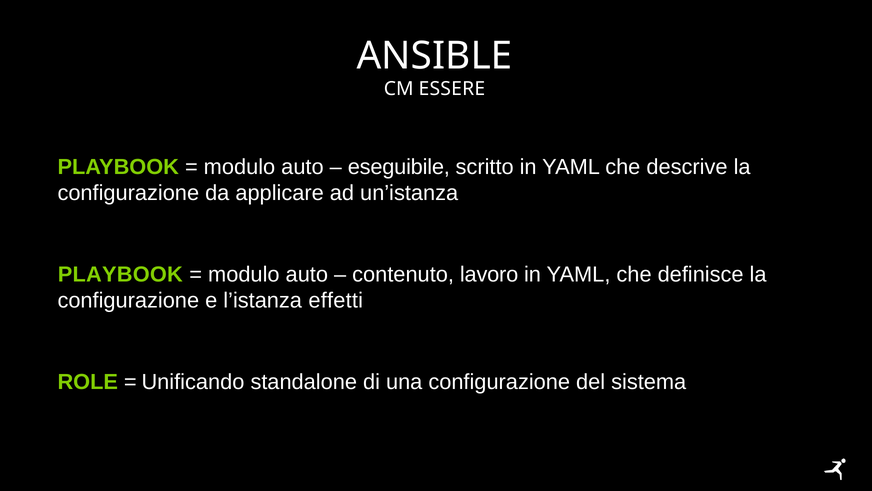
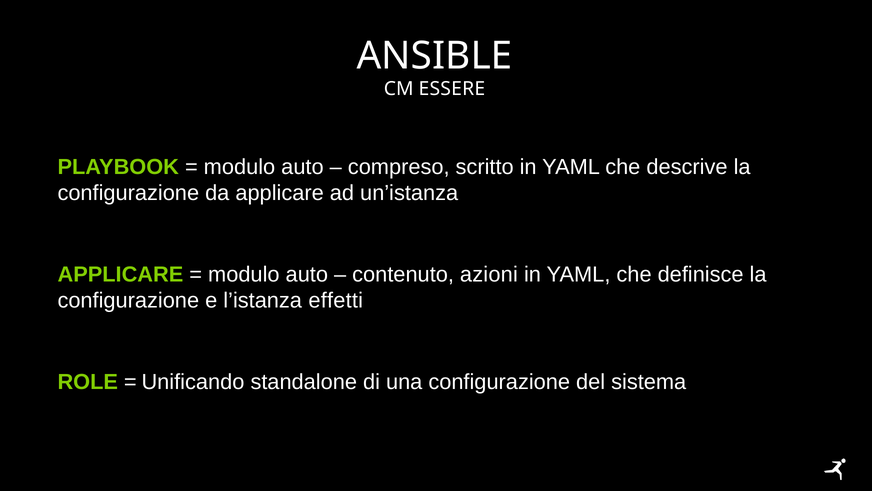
eseguibile: eseguibile -> compreso
PLAYBOOK at (120, 274): PLAYBOOK -> APPLICARE
lavoro: lavoro -> azioni
